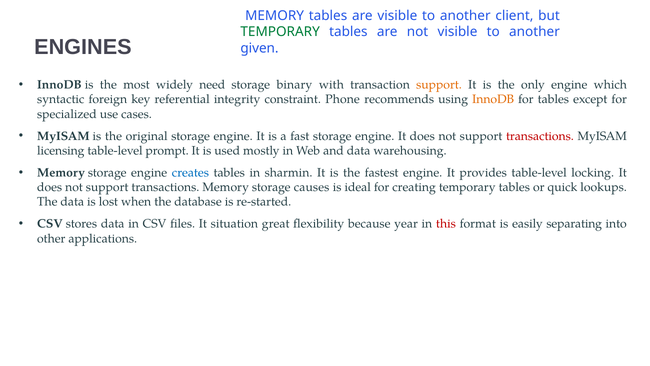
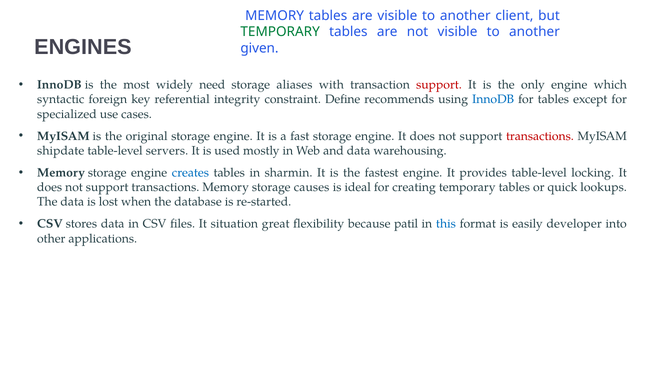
binary: binary -> aliases
support at (439, 85) colour: orange -> red
Phone: Phone -> Define
InnoDB at (493, 99) colour: orange -> blue
licensing: licensing -> shipdate
prompt: prompt -> servers
year: year -> patil
this colour: red -> blue
separating: separating -> developer
